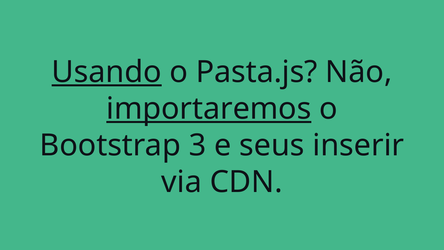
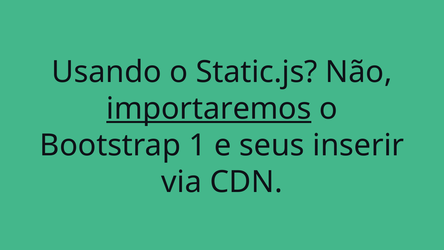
Usando underline: present -> none
Pasta.js: Pasta.js -> Static.js
3: 3 -> 1
